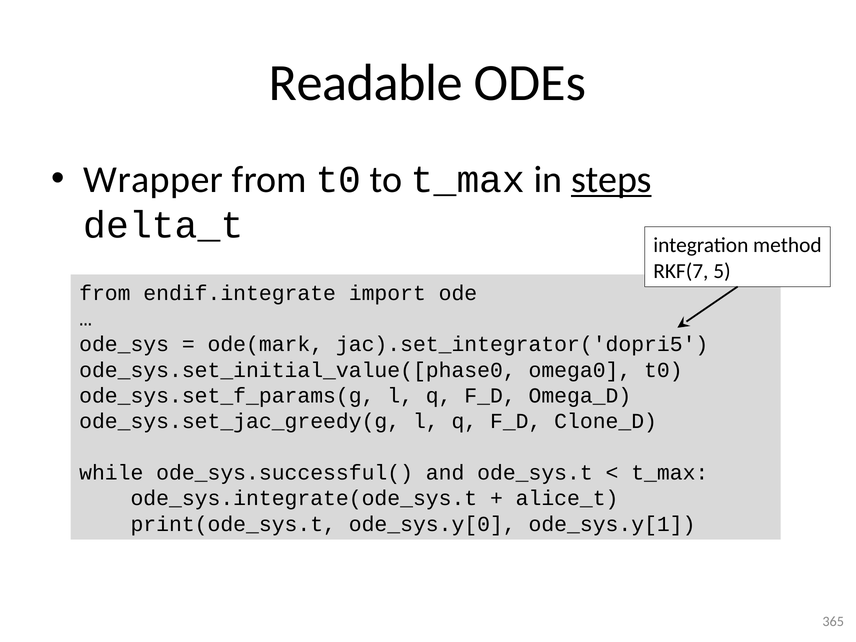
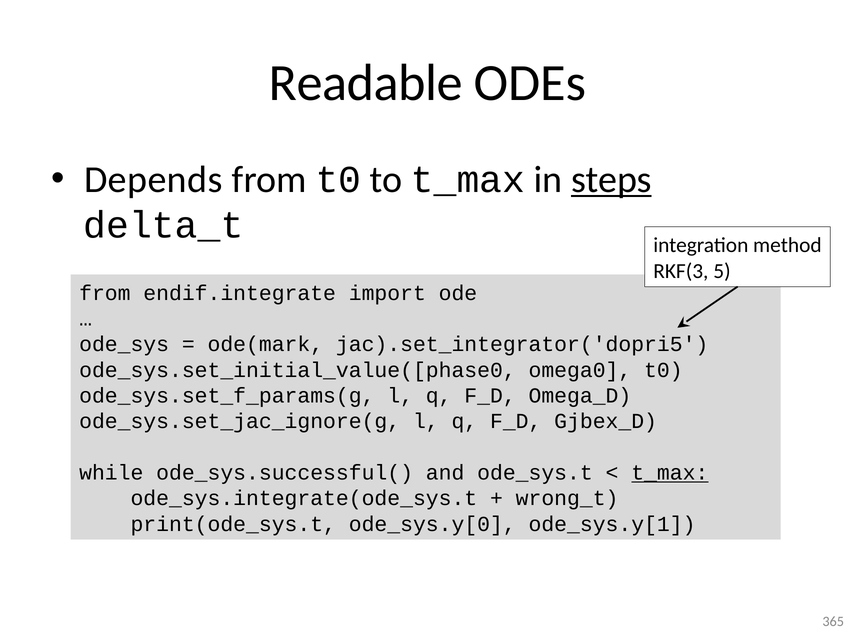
Wrapper: Wrapper -> Depends
RKF(7: RKF(7 -> RKF(3
ode_sys.set_jac_greedy(g: ode_sys.set_jac_greedy(g -> ode_sys.set_jac_ignore(g
Clone_D: Clone_D -> Gjbex_D
t_max at (670, 473) underline: none -> present
alice_t: alice_t -> wrong_t
